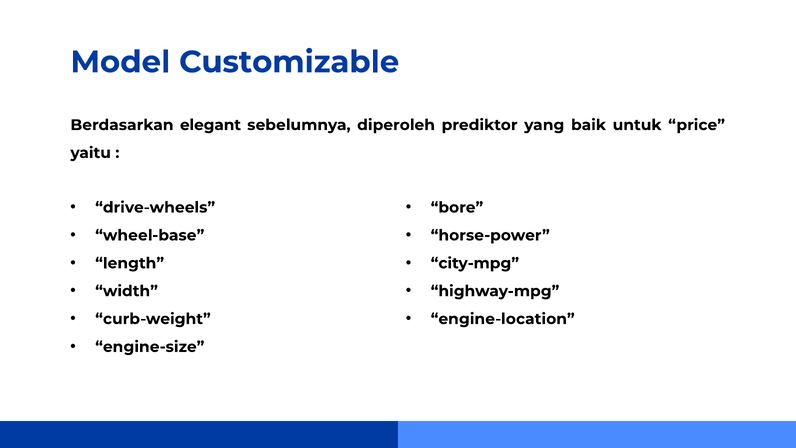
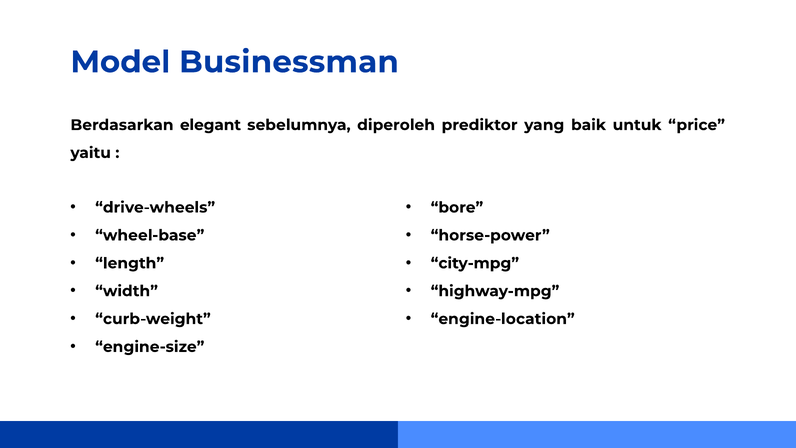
Customizable: Customizable -> Businessman
